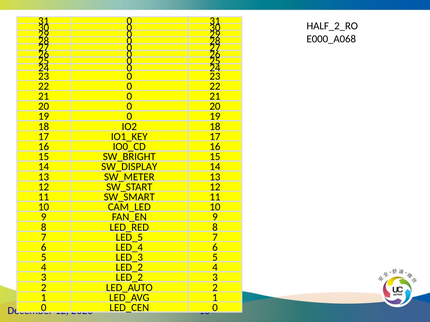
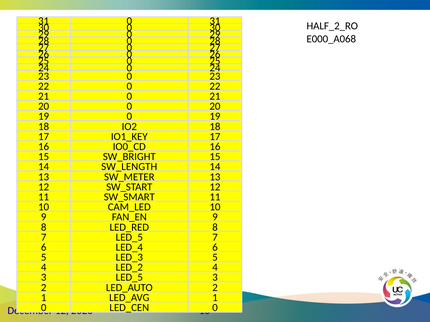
SW_DISPLAY: SW_DISPLAY -> SW_LENGTH
LED_2 at (129, 278): LED_2 -> LED_5
